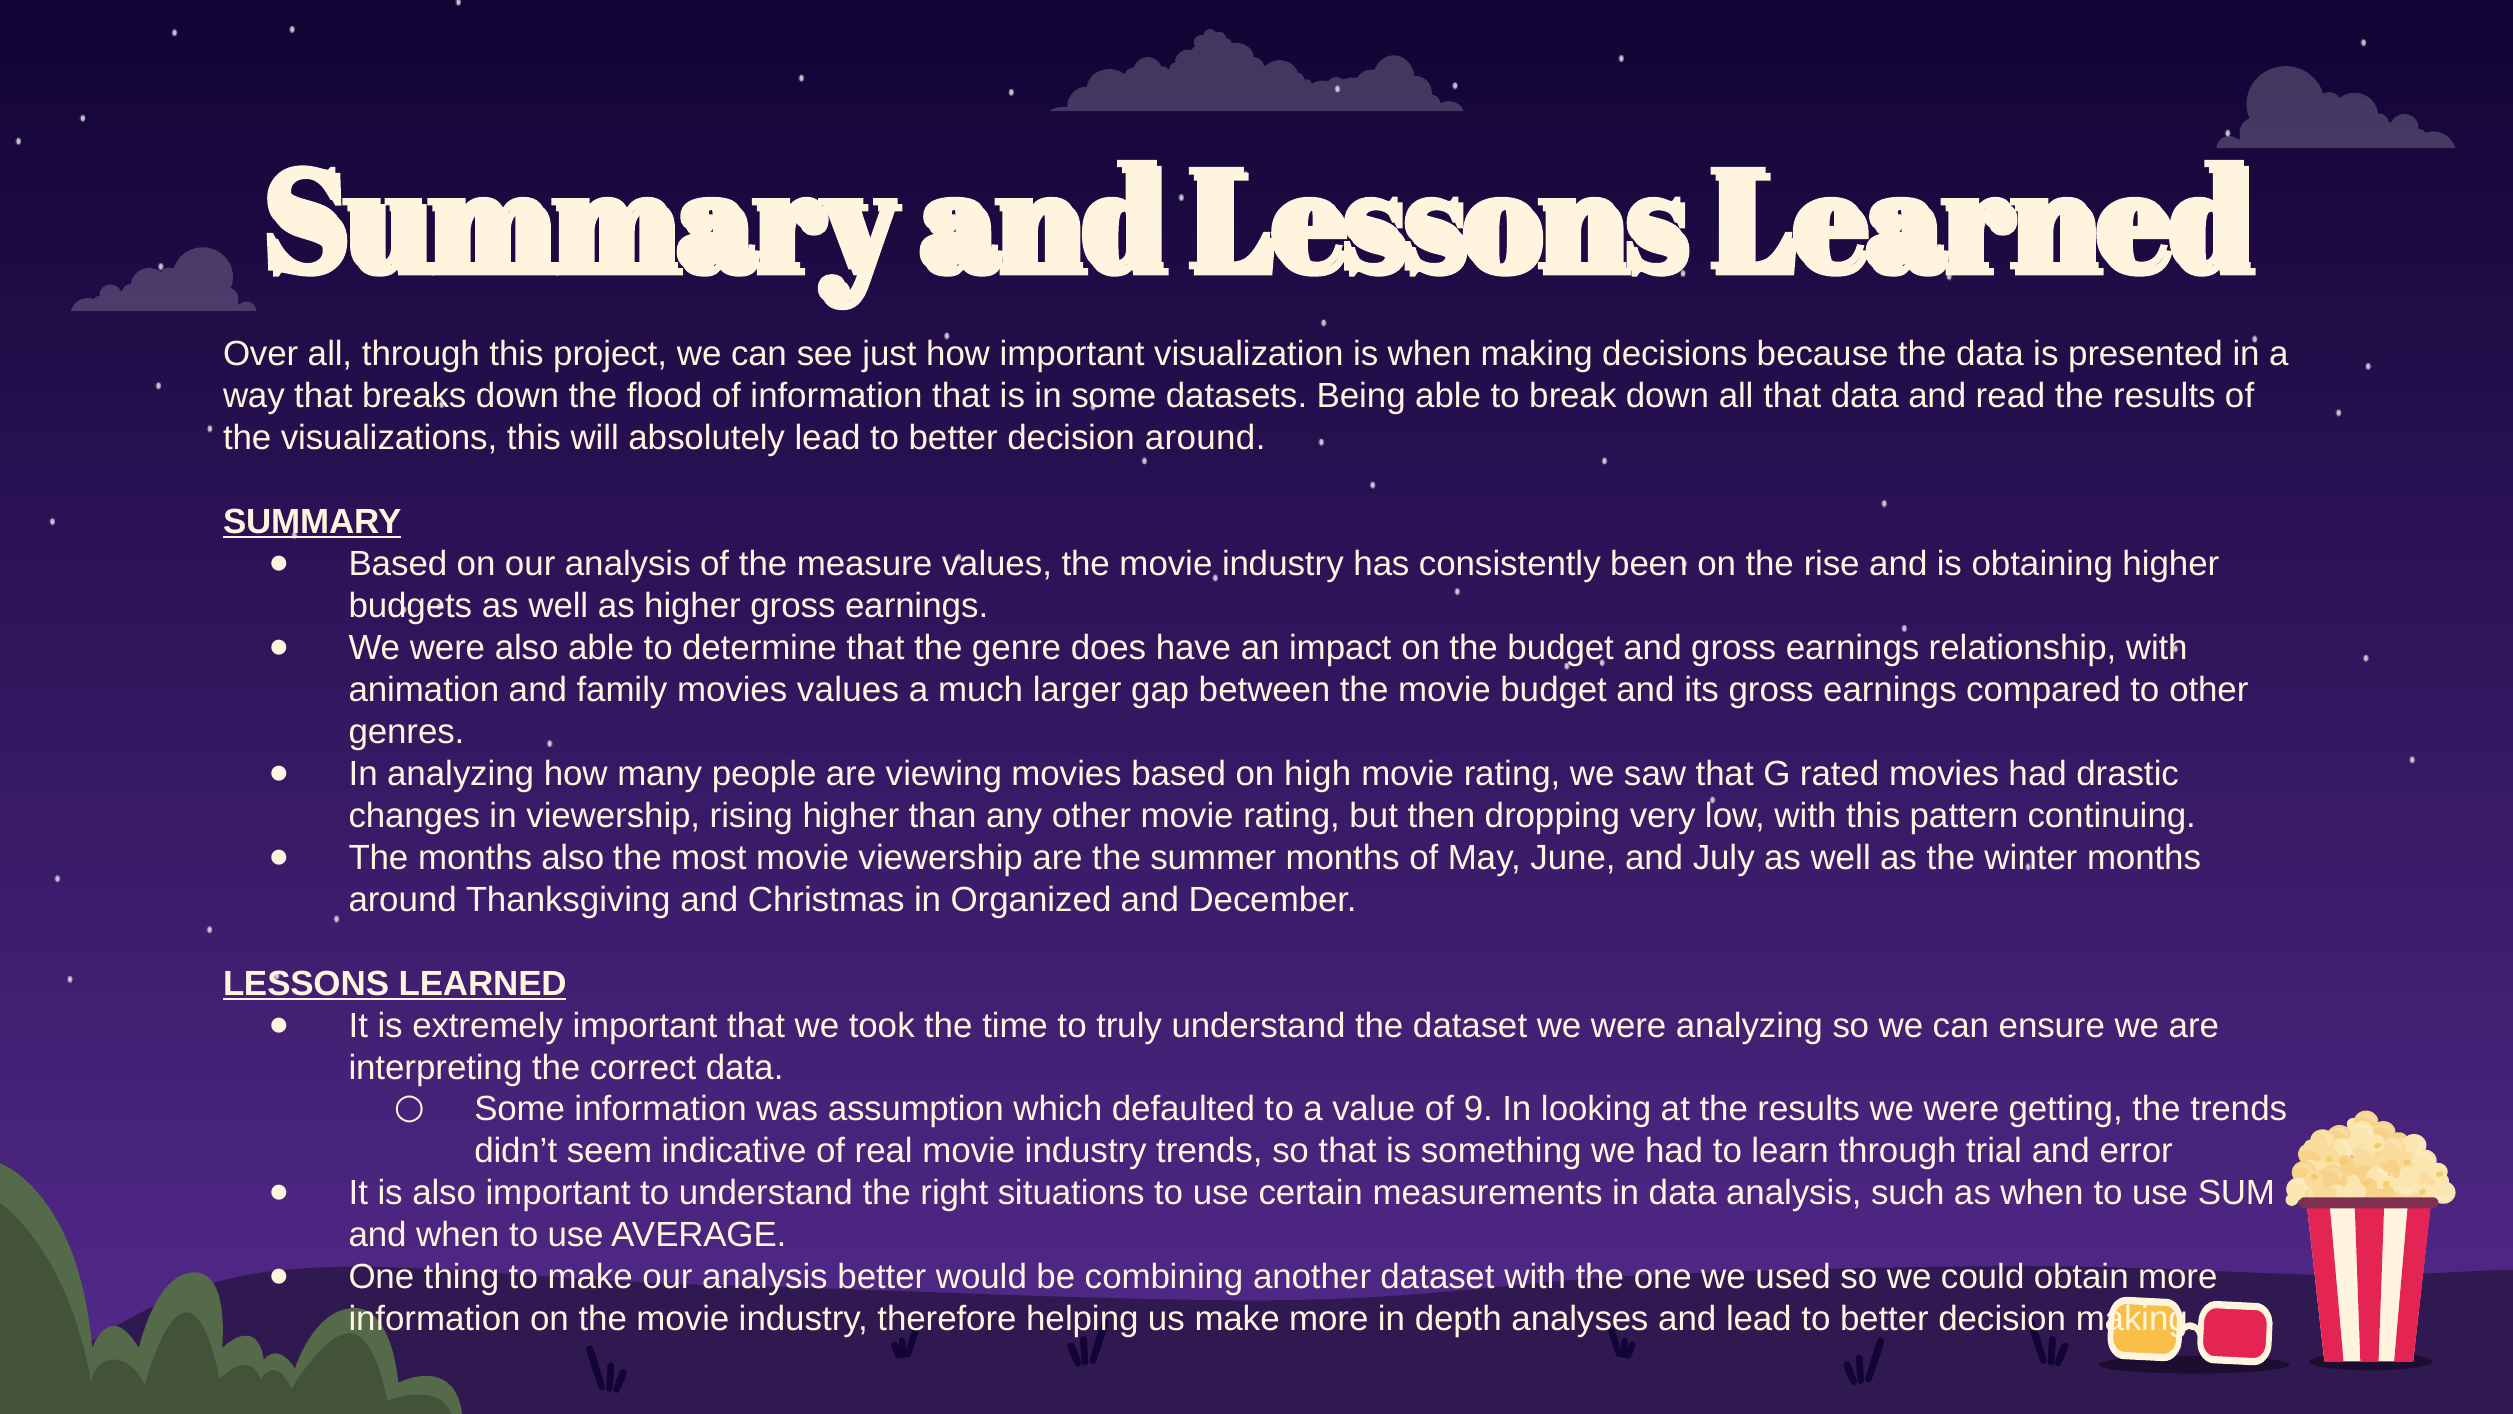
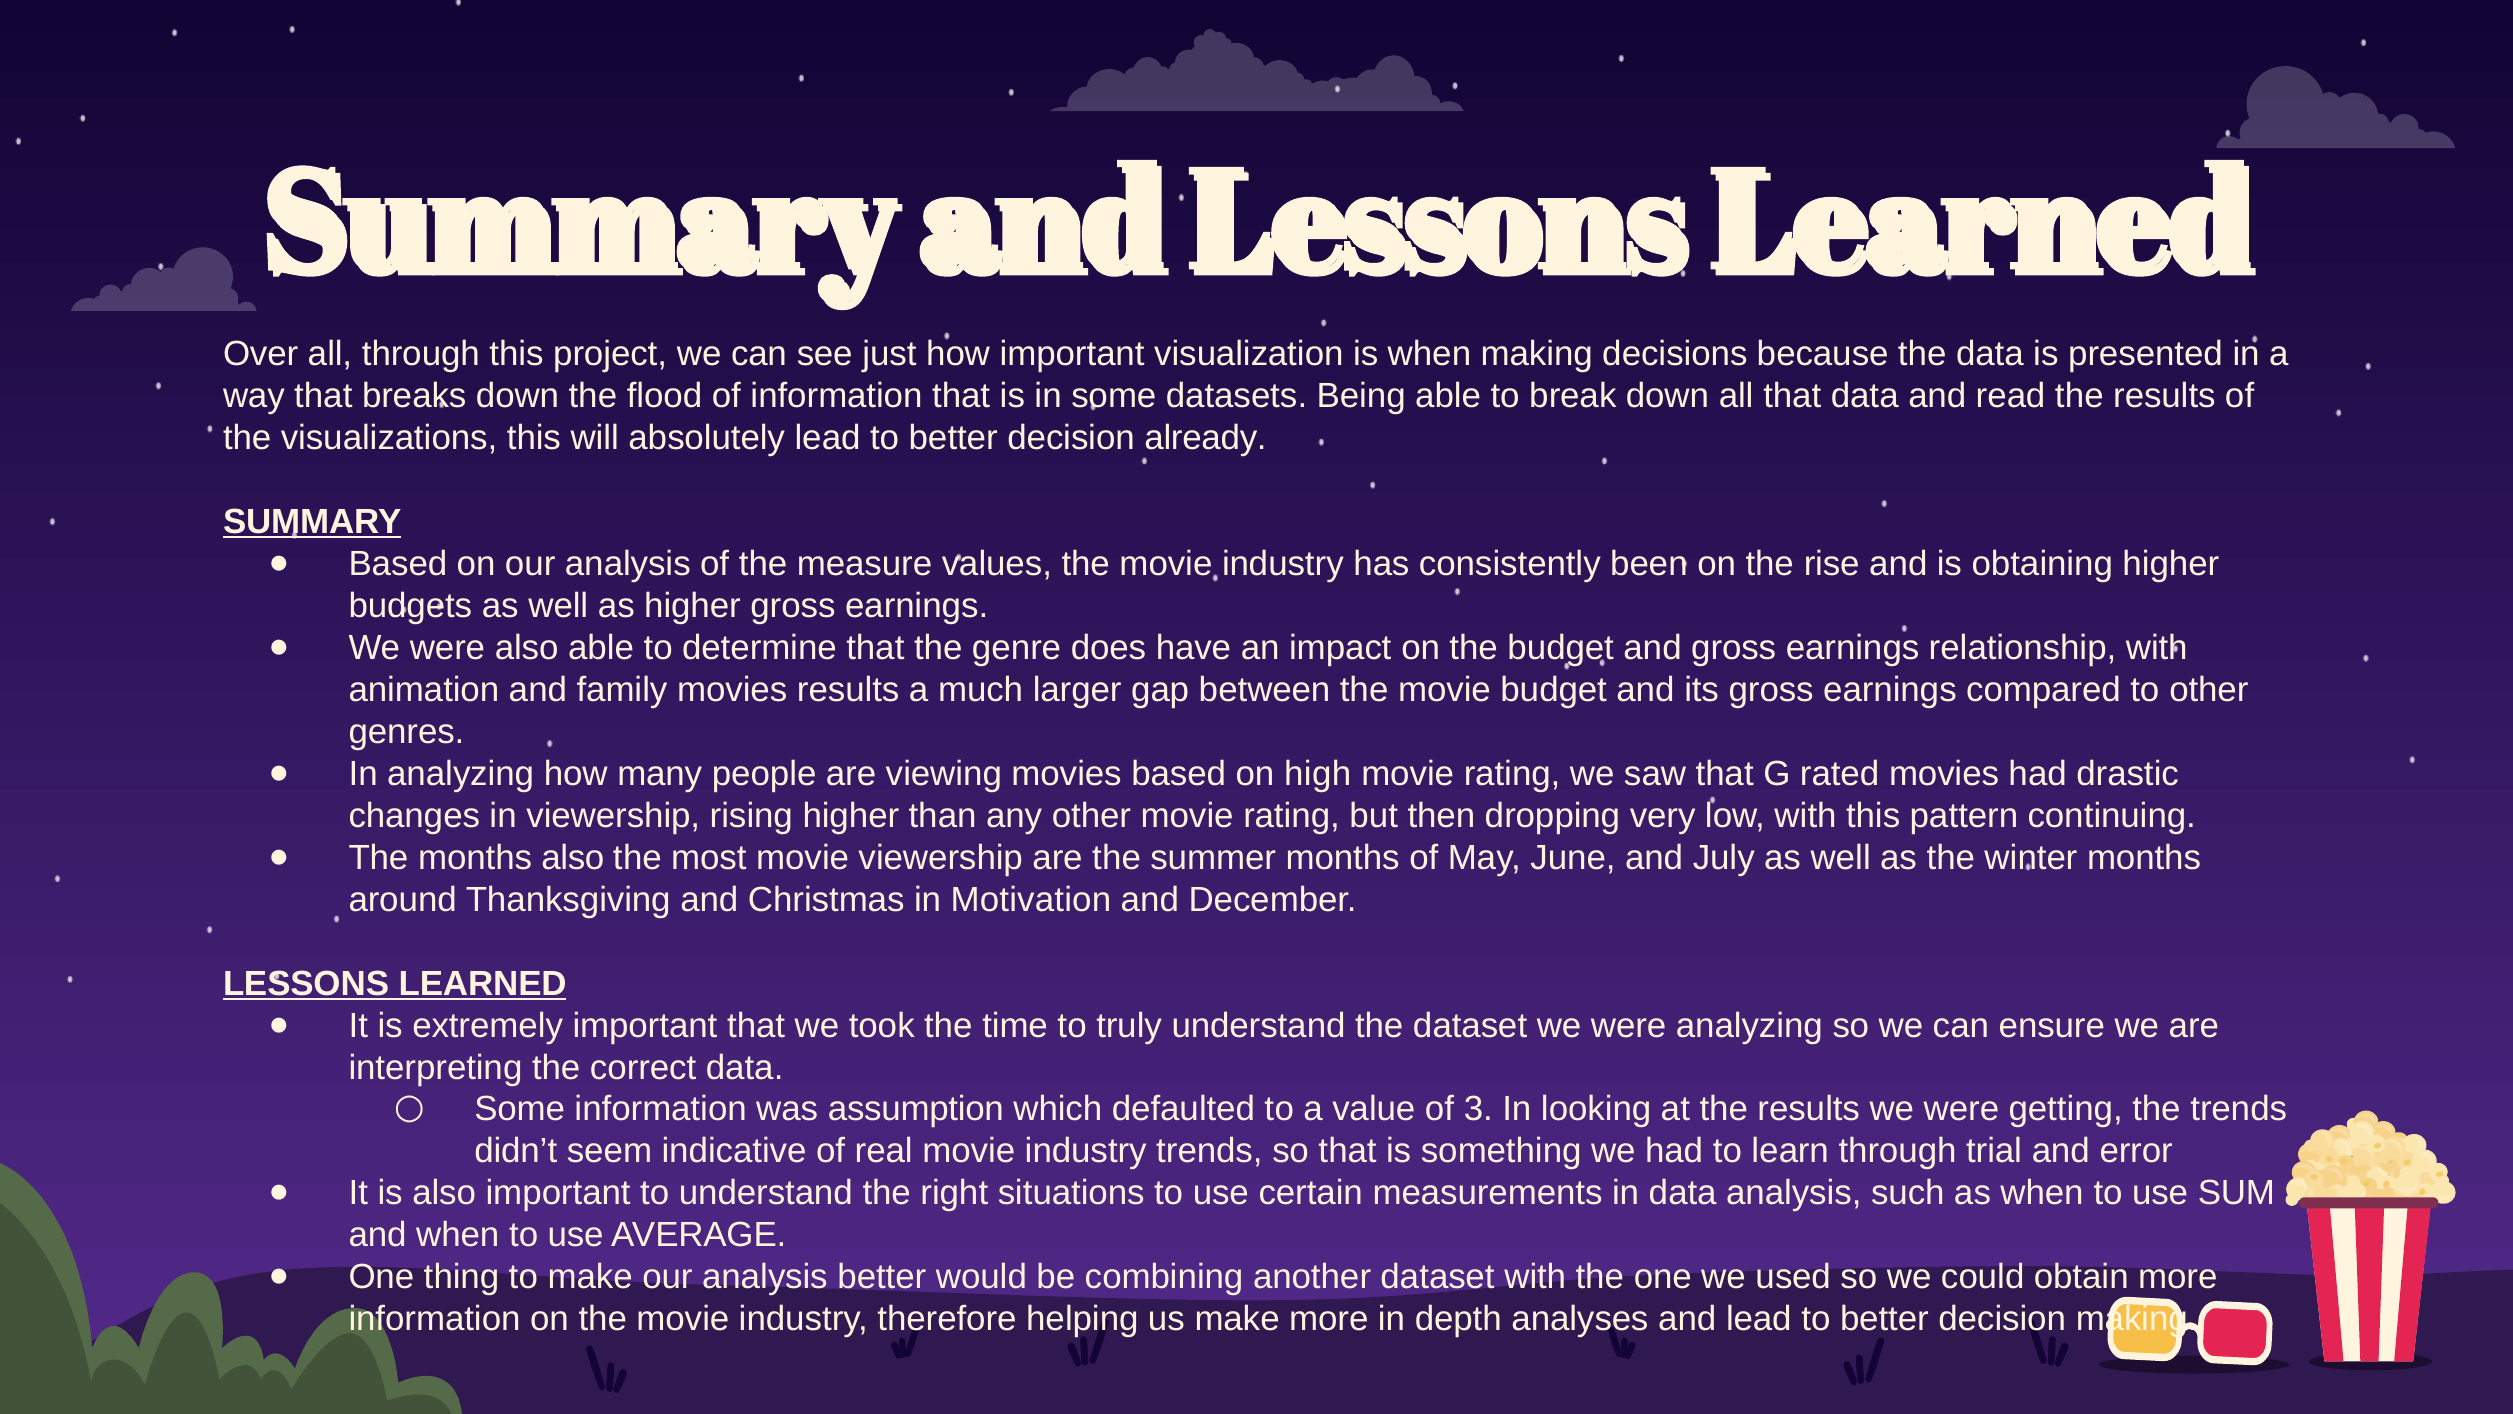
decision around: around -> already
movies values: values -> results
Organized: Organized -> Motivation
9: 9 -> 3
